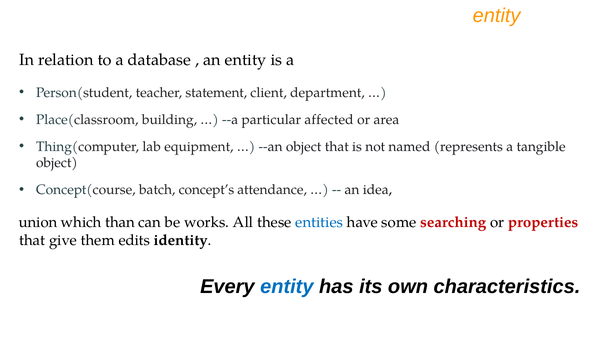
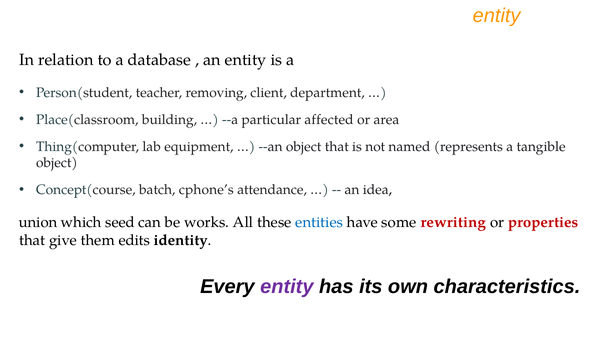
statement: statement -> removing
concept’s: concept’s -> cphone’s
than: than -> seed
searching: searching -> rewriting
entity at (287, 287) colour: blue -> purple
